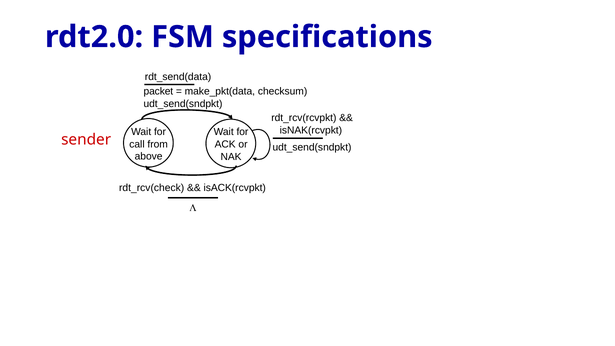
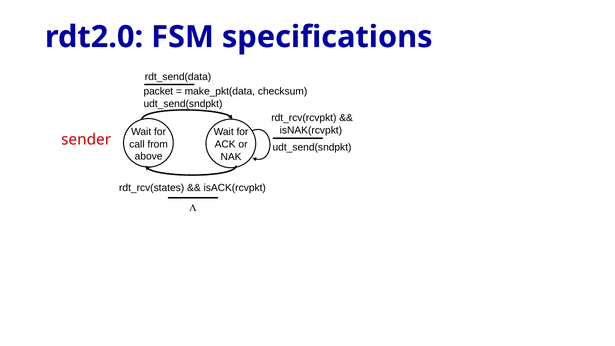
rdt_rcv(check: rdt_rcv(check -> rdt_rcv(states
